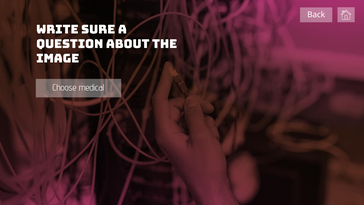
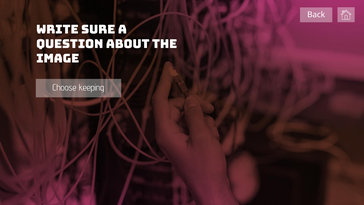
medical: medical -> keeping
